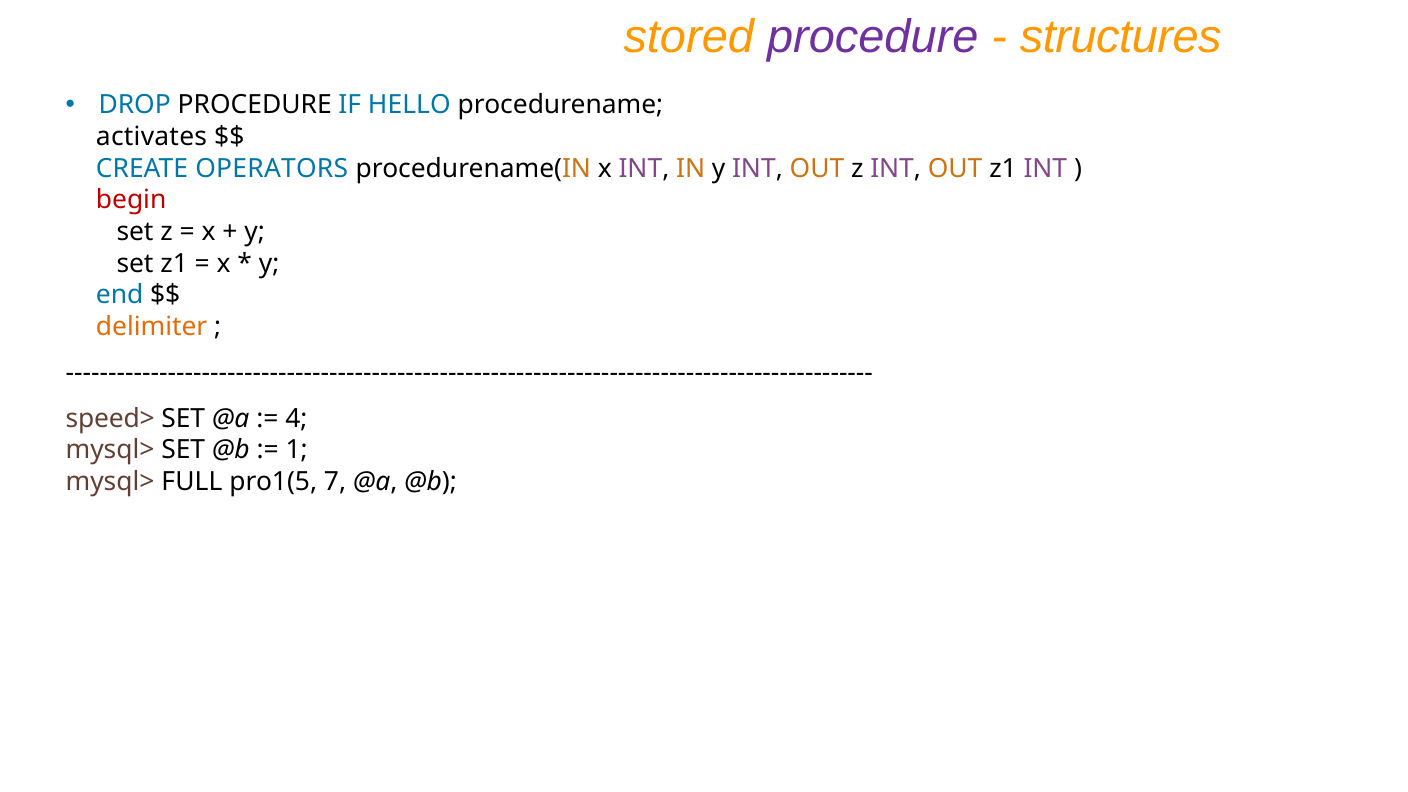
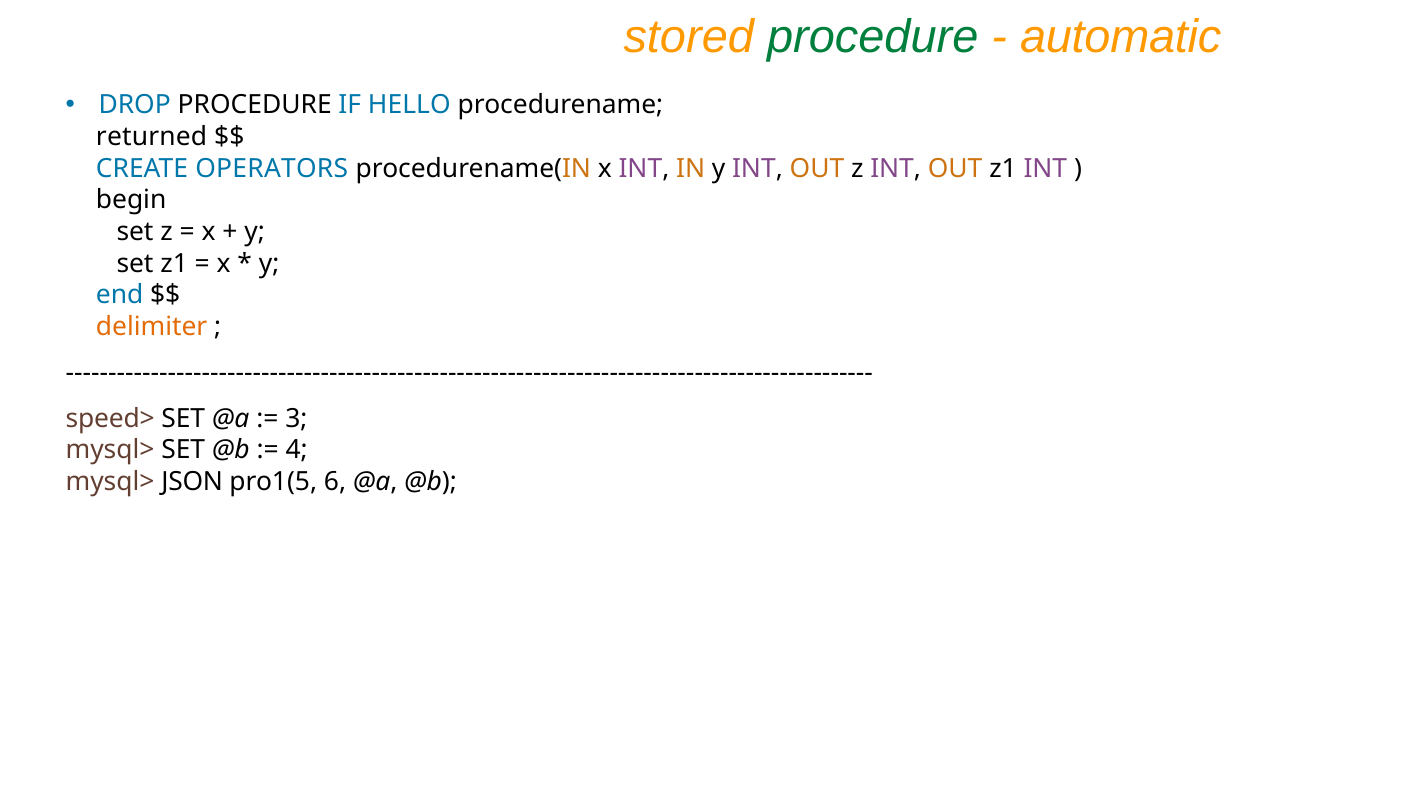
procedure at (873, 37) colour: purple -> green
structures: structures -> automatic
activates: activates -> returned
begin colour: red -> black
4: 4 -> 3
1: 1 -> 4
FULL: FULL -> JSON
7: 7 -> 6
